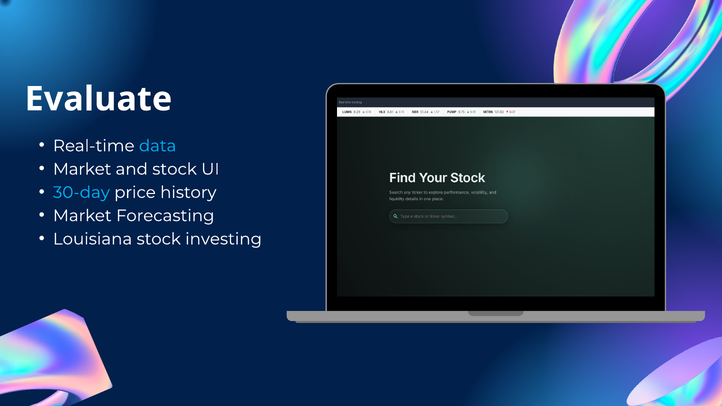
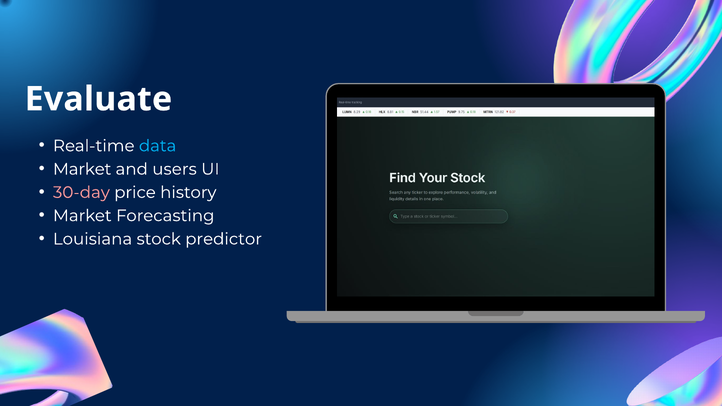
and stock: stock -> users
30-day colour: light blue -> pink
investing: investing -> predictor
